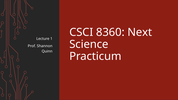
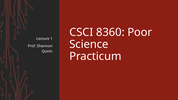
Next: Next -> Poor
